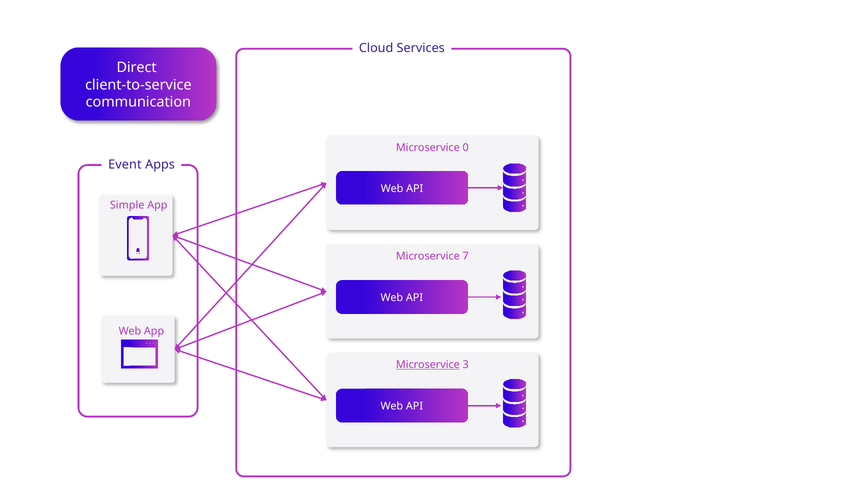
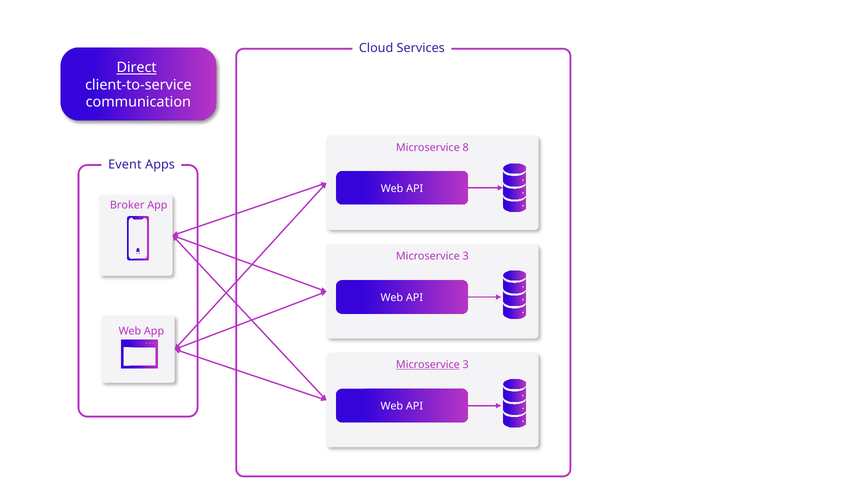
Direct underline: none -> present
0: 0 -> 8
Simple: Simple -> Broker
7 at (466, 256): 7 -> 3
